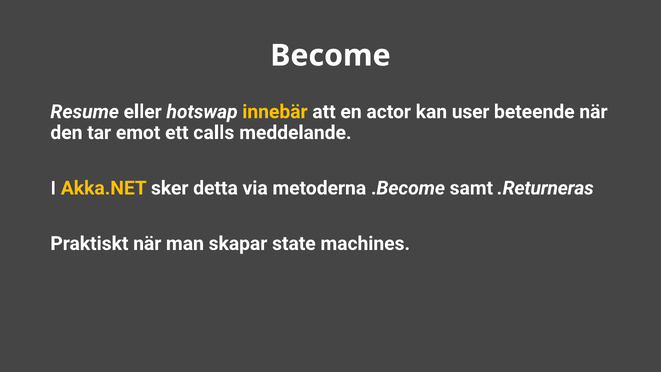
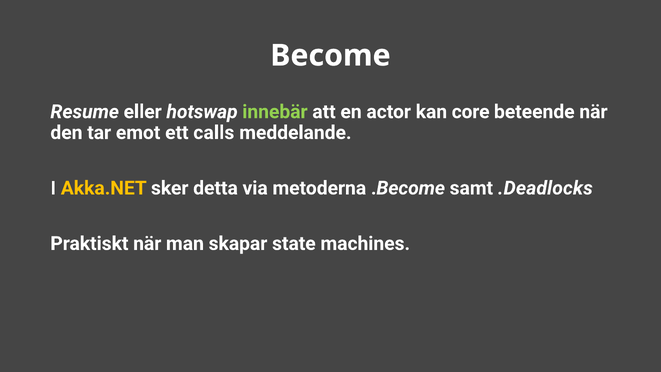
innebär colour: yellow -> light green
user: user -> core
.Returneras: .Returneras -> .Deadlocks
